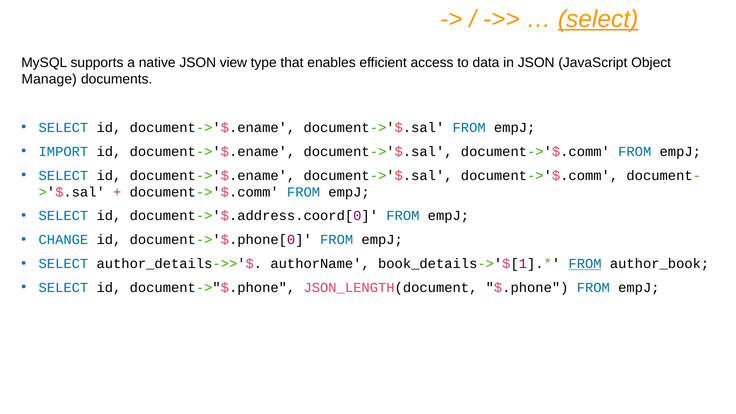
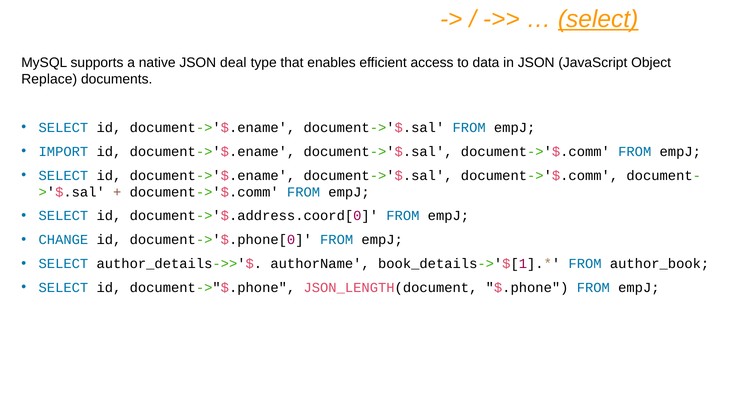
view: view -> deal
Manage: Manage -> Replace
FROM at (585, 264) underline: present -> none
